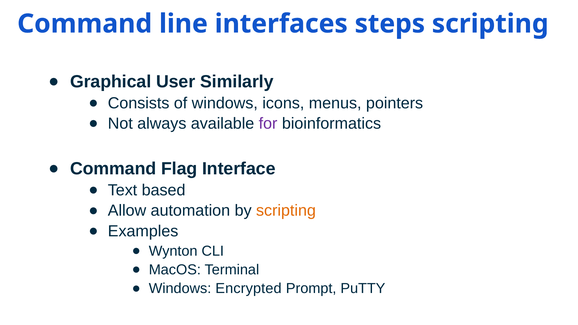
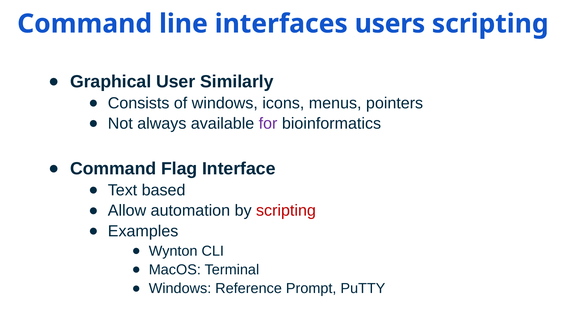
steps: steps -> users
scripting at (286, 211) colour: orange -> red
Encrypted: Encrypted -> Reference
